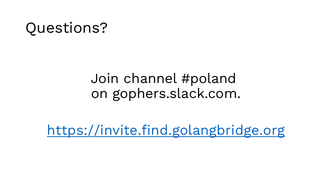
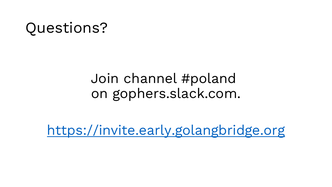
https://invite.find.golangbridge.org: https://invite.find.golangbridge.org -> https://invite.early.golangbridge.org
